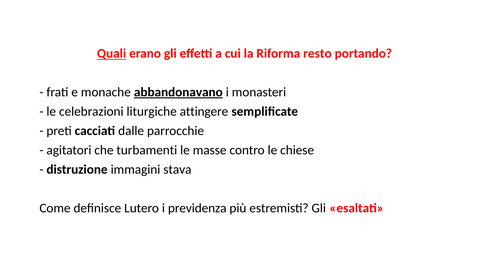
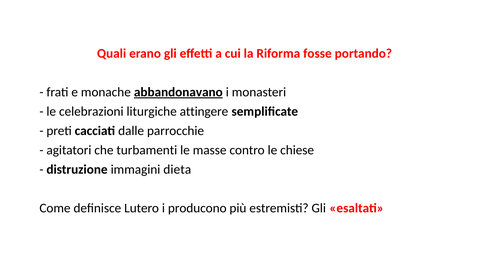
Quali underline: present -> none
resto: resto -> fosse
stava: stava -> dieta
previdenza: previdenza -> producono
